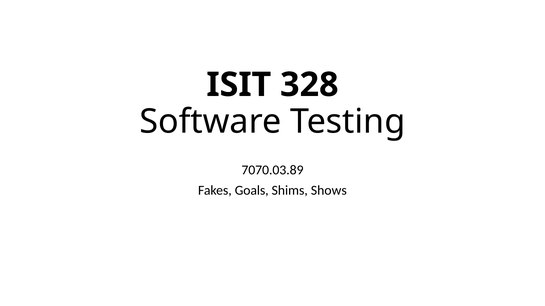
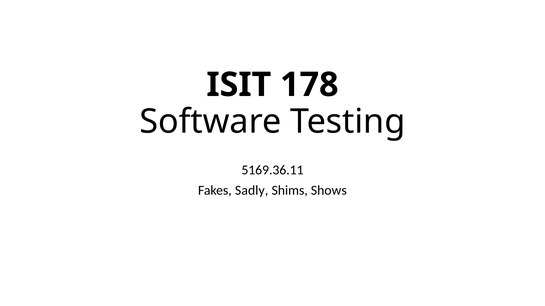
328: 328 -> 178
7070.03.89: 7070.03.89 -> 5169.36.11
Goals: Goals -> Sadly
